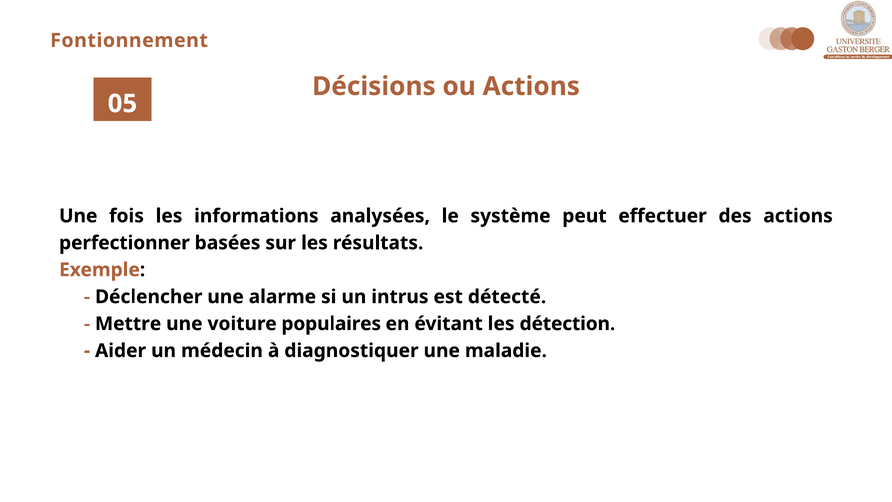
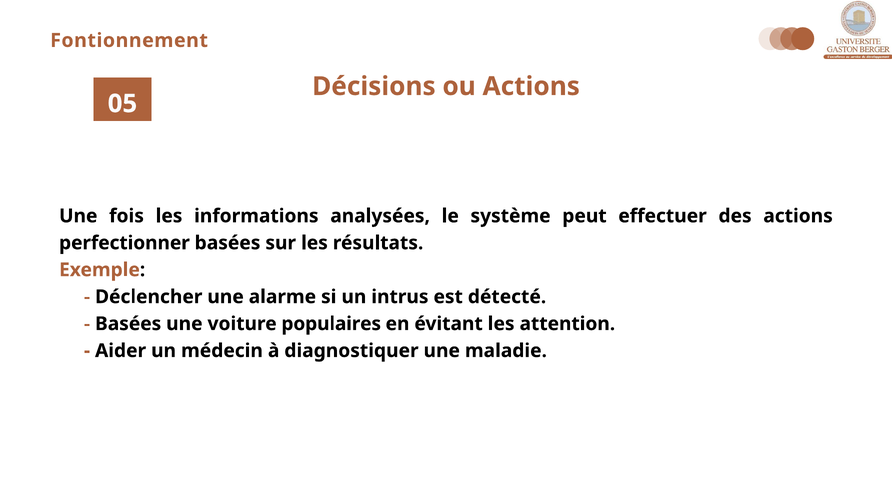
Mettre at (128, 324): Mettre -> Basées
détection: détection -> attention
